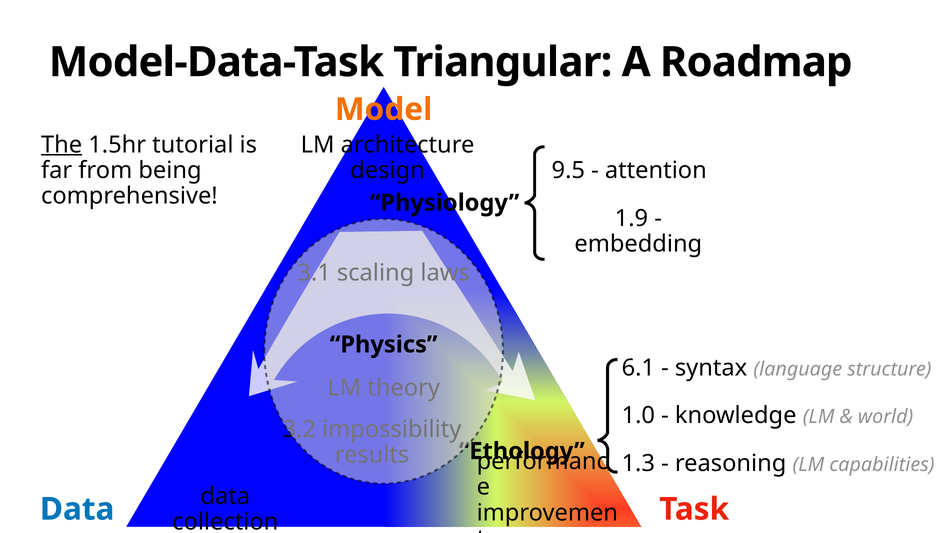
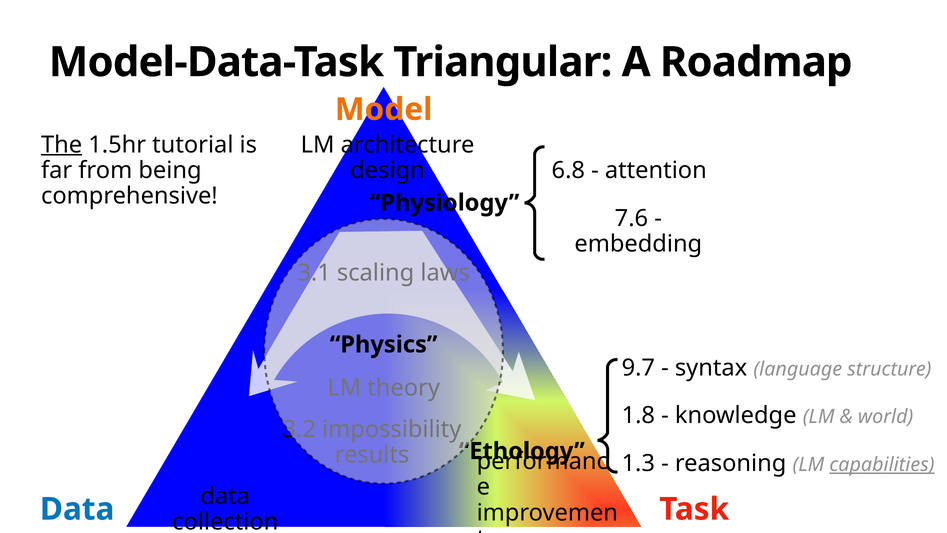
9.5: 9.5 -> 6.8
1.9: 1.9 -> 7.6
6.1: 6.1 -> 9.7
1.0: 1.0 -> 1.8
capabilities underline: none -> present
